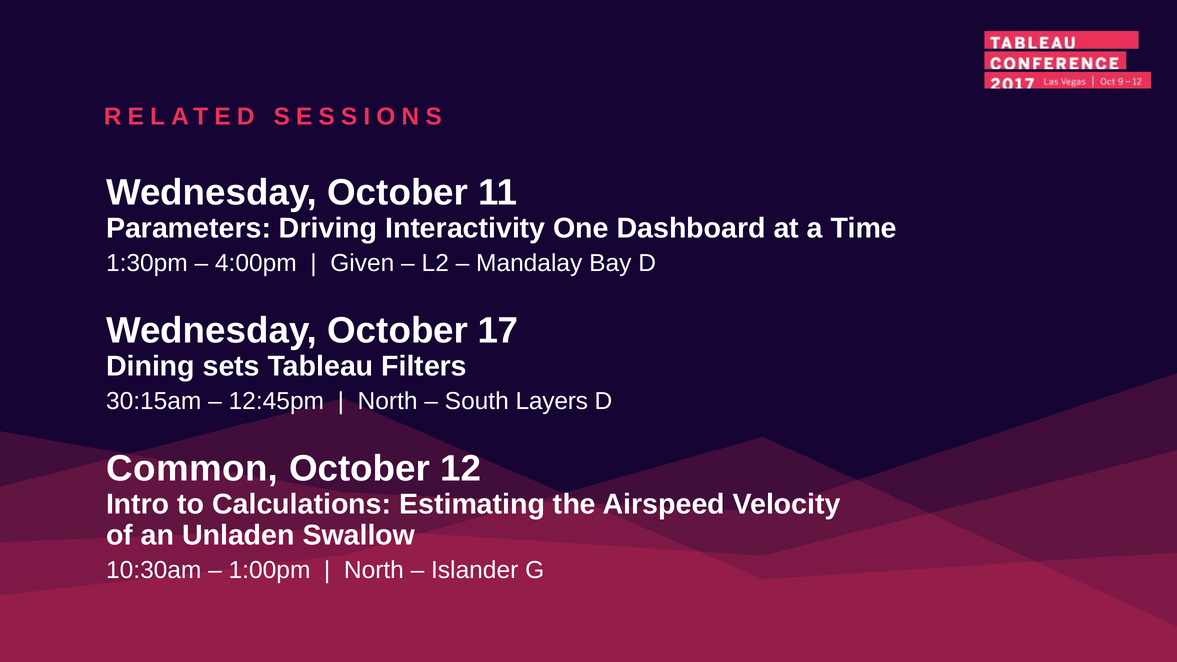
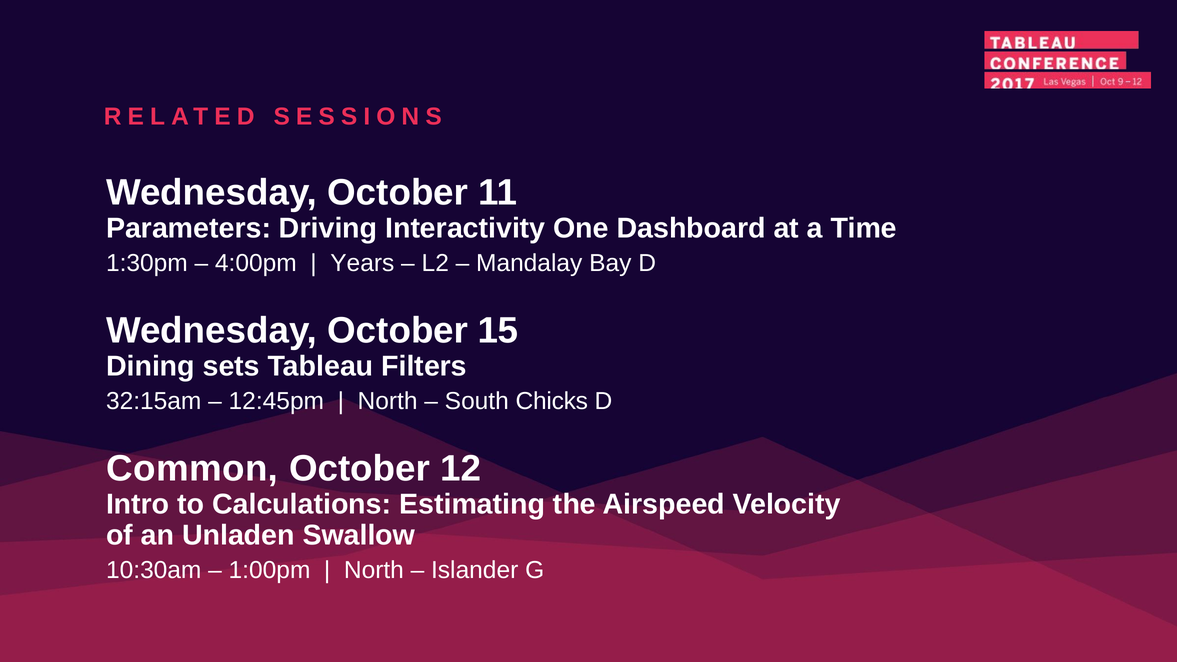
Given: Given -> Years
17: 17 -> 15
30:15am: 30:15am -> 32:15am
Layers: Layers -> Chicks
